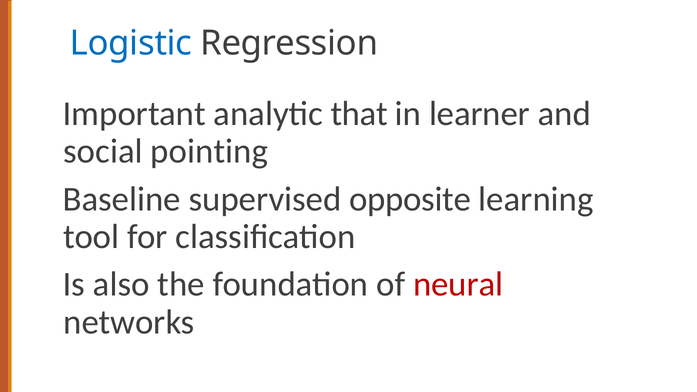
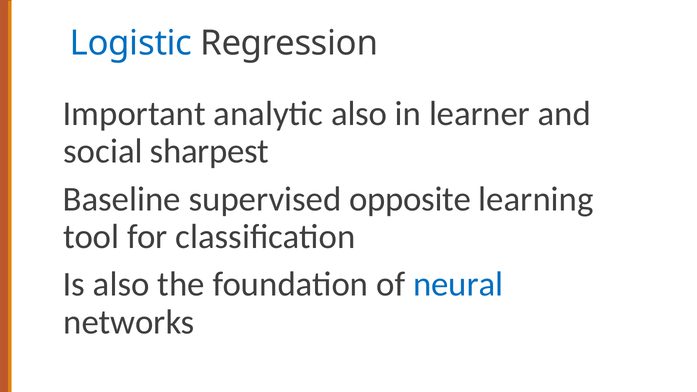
analytic that: that -> also
pointing: pointing -> sharpest
neural colour: red -> blue
